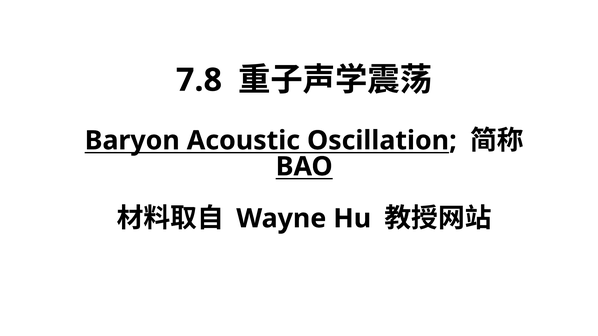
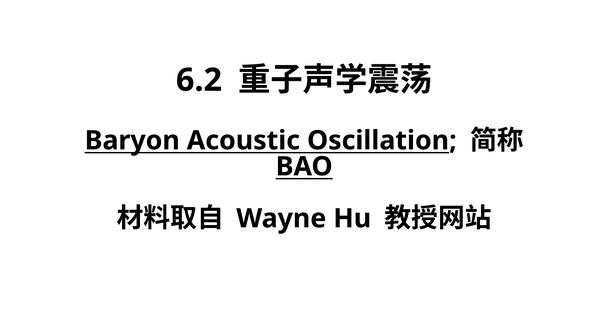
7.8: 7.8 -> 6.2
